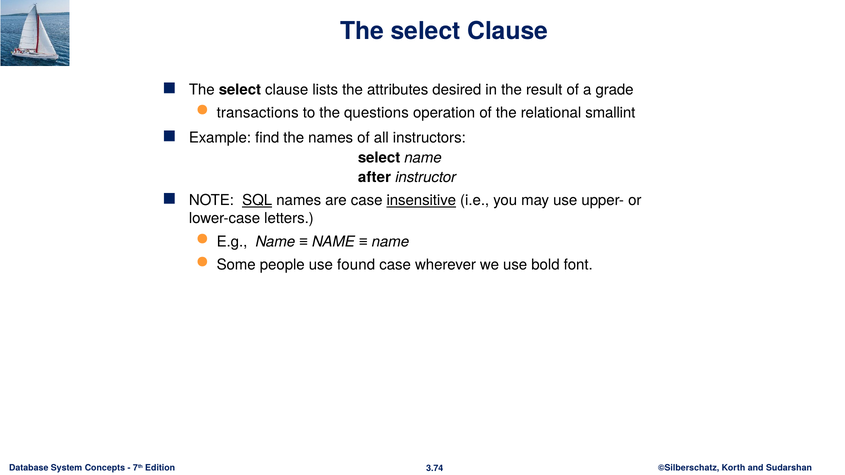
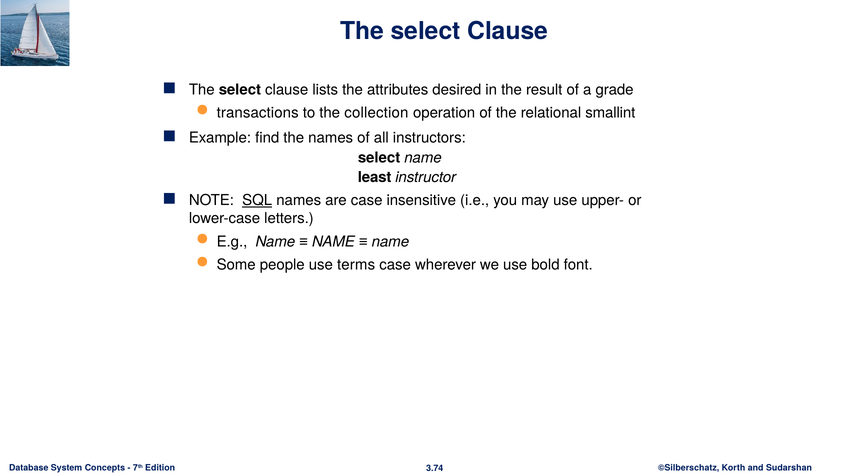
questions: questions -> collection
after: after -> least
insensitive underline: present -> none
found: found -> terms
